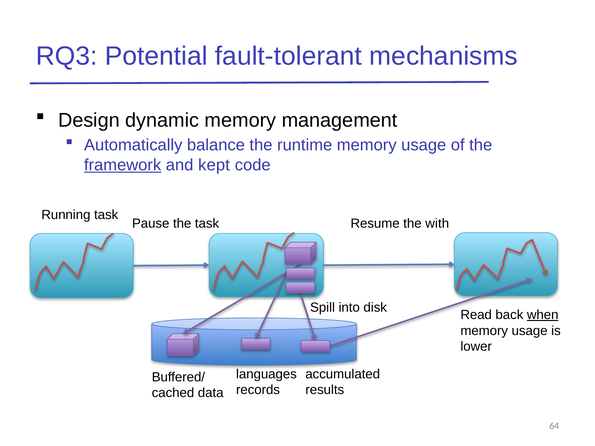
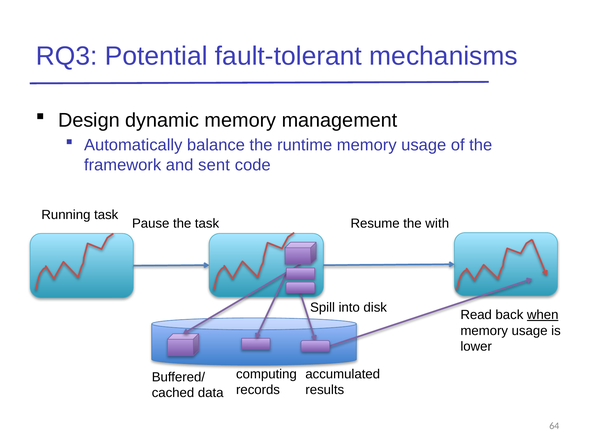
framework underline: present -> none
kept: kept -> sent
languages: languages -> computing
